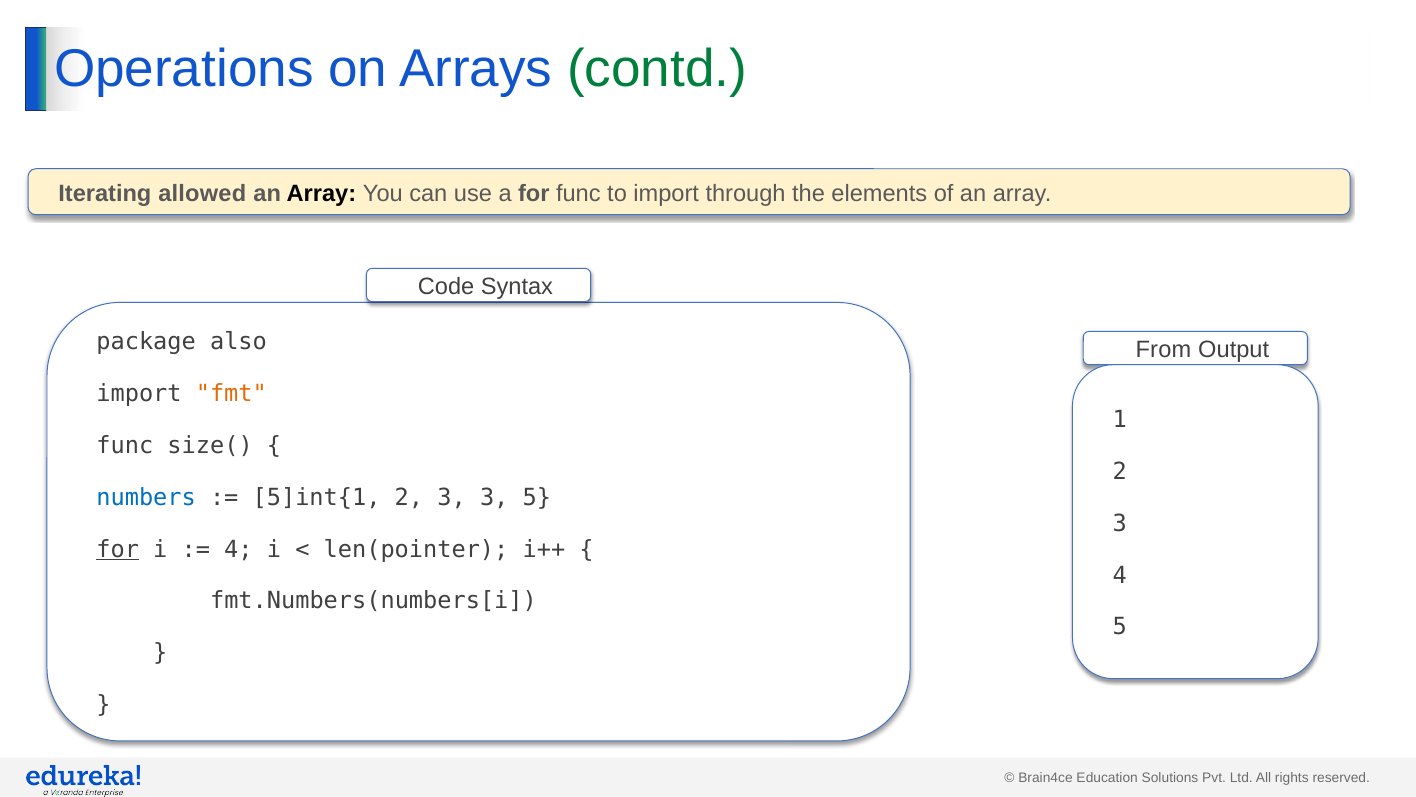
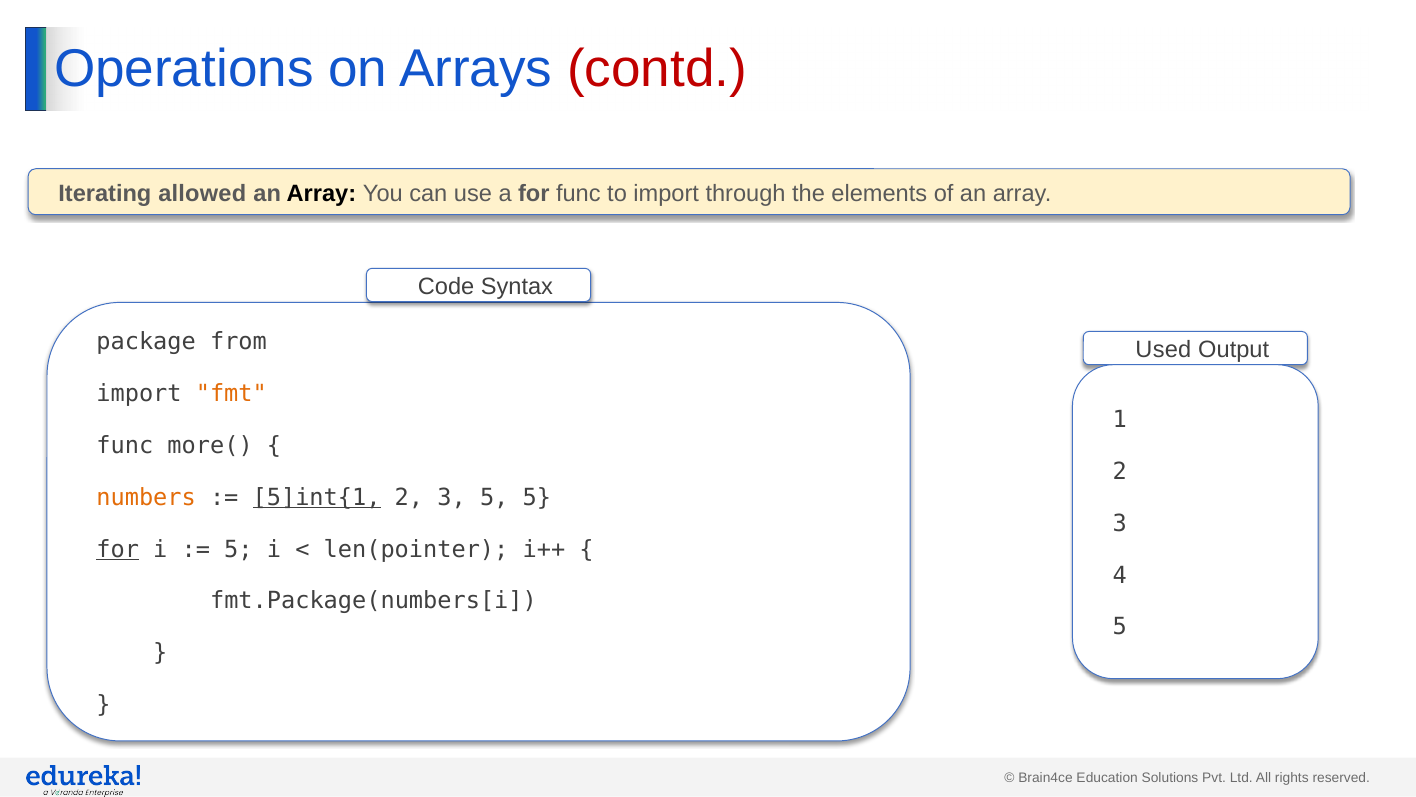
contd colour: green -> red
also: also -> from
From: From -> Used
size(: size( -> more(
numbers colour: blue -> orange
5]int{1 underline: none -> present
3 3: 3 -> 5
4 at (238, 549): 4 -> 5
fmt.Numbers(numbers[i: fmt.Numbers(numbers[i -> fmt.Package(numbers[i
